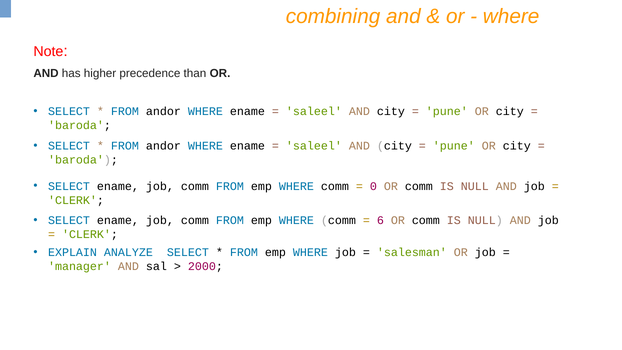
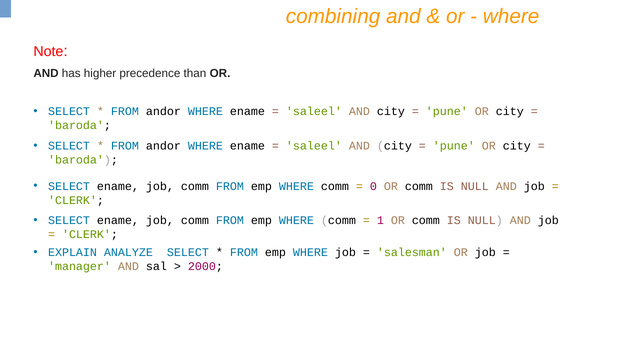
6: 6 -> 1
